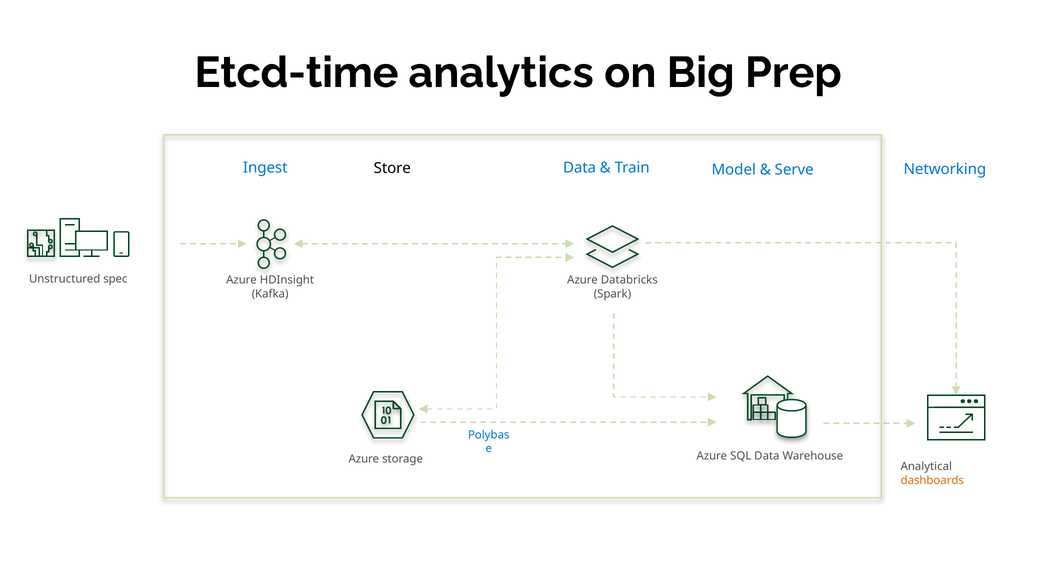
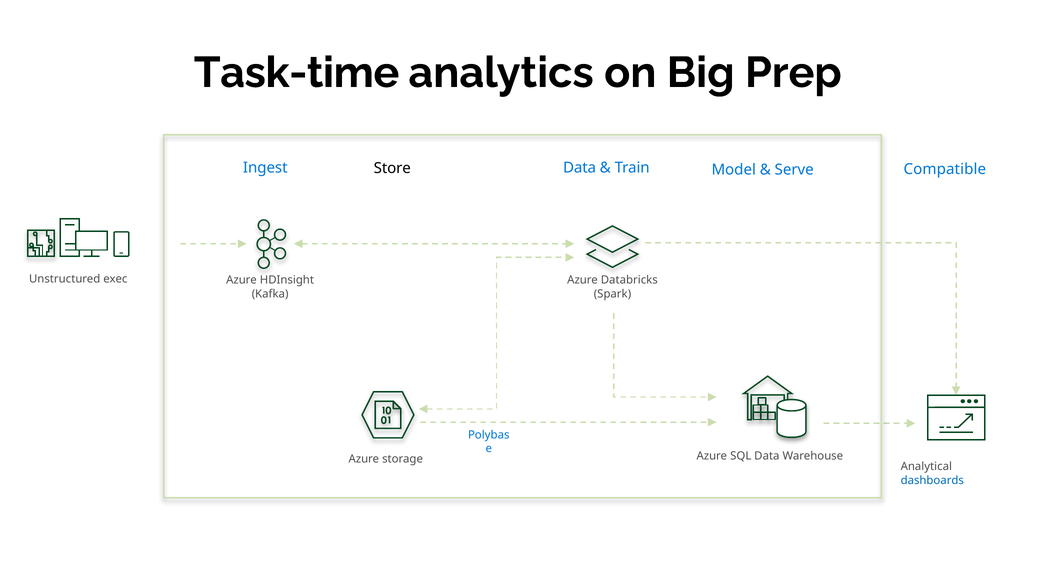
Etcd-time: Etcd-time -> Task-time
Networking: Networking -> Compatible
spec: spec -> exec
dashboards colour: orange -> blue
